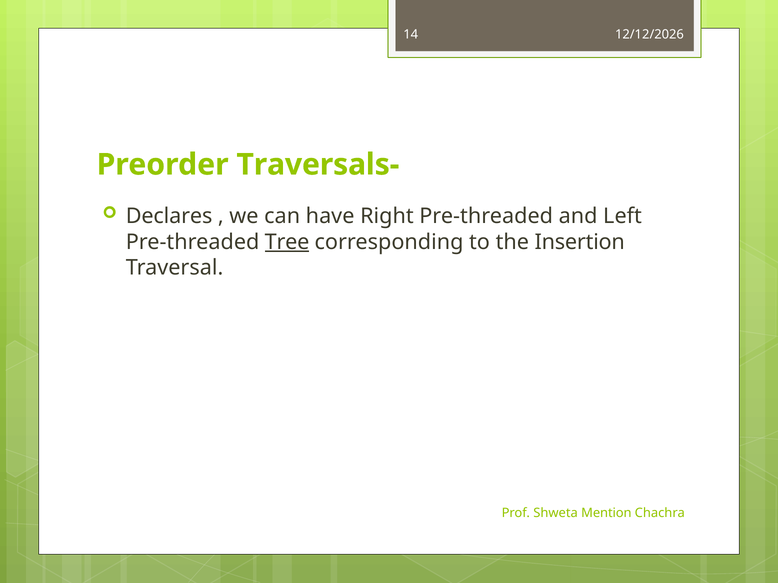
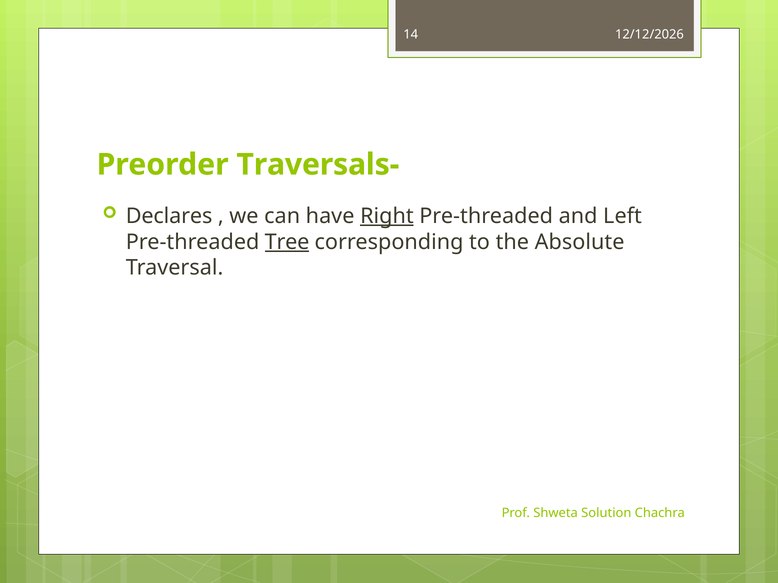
Right underline: none -> present
Insertion: Insertion -> Absolute
Mention: Mention -> Solution
